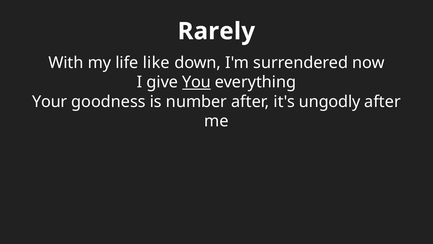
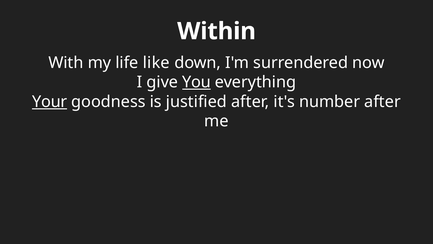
Rarely: Rarely -> Within
Your underline: none -> present
number: number -> justified
ungodly: ungodly -> number
